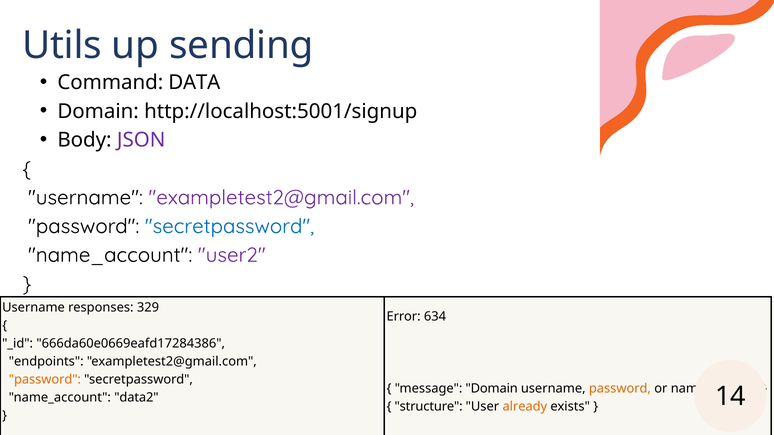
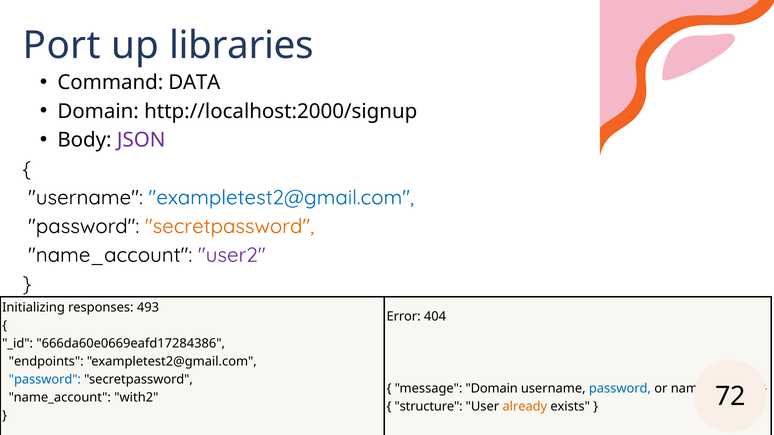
Utils: Utils -> Port
sending: sending -> libraries
http://localhost:5001/signup: http://localhost:5001/signup -> http://localhost:2000/signup
exampletest2@gmail.com at (281, 198) colour: purple -> blue
secretpassword at (229, 227) colour: blue -> orange
Username at (34, 308): Username -> Initializing
329: 329 -> 493
634: 634 -> 404
password at (45, 380) colour: orange -> blue
password at (620, 389) colour: orange -> blue
data2: data2 -> with2
14: 14 -> 72
